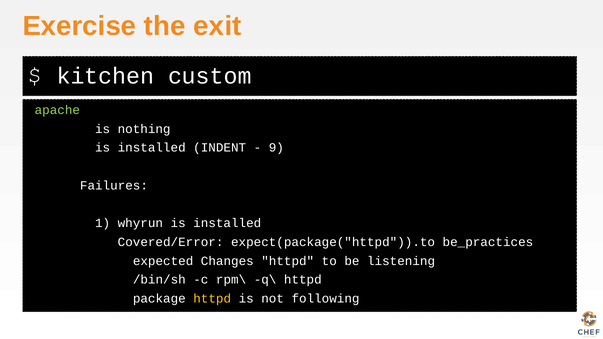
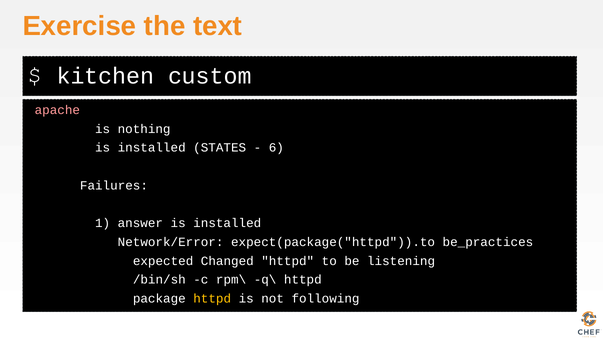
exit: exit -> text
apache colour: light green -> pink
INDENT: INDENT -> STATES
9: 9 -> 6
whyrun: whyrun -> answer
Covered/Error: Covered/Error -> Network/Error
Changes: Changes -> Changed
